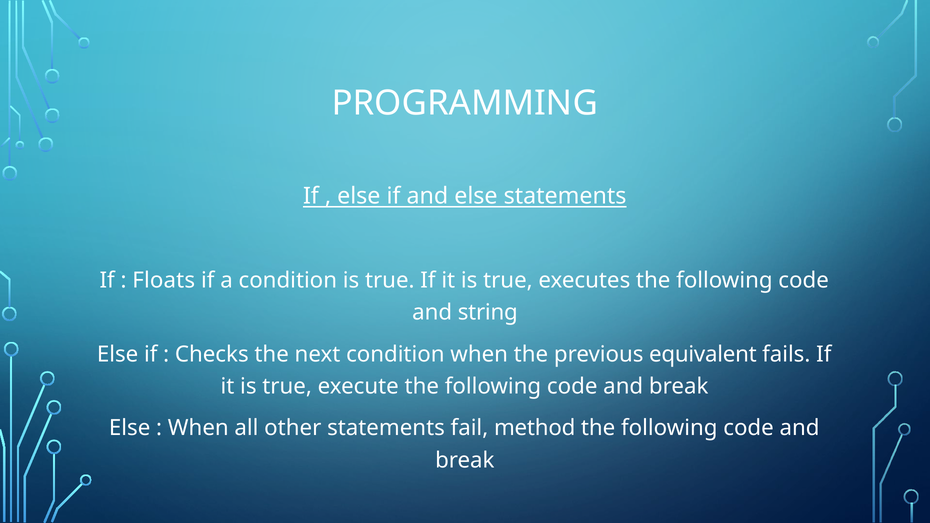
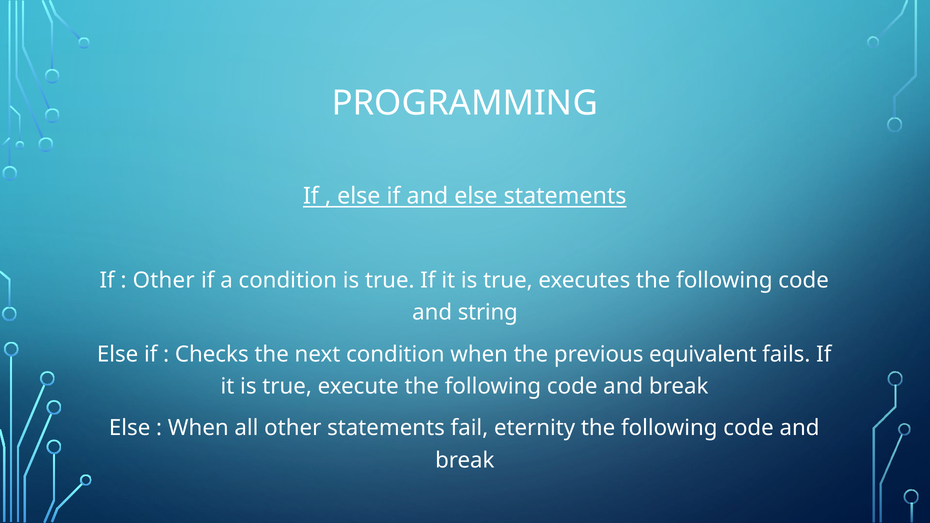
Floats at (164, 281): Floats -> Other
method: method -> eternity
